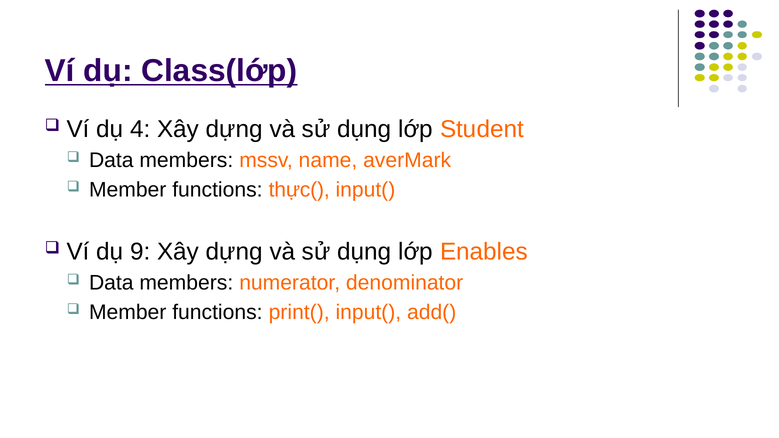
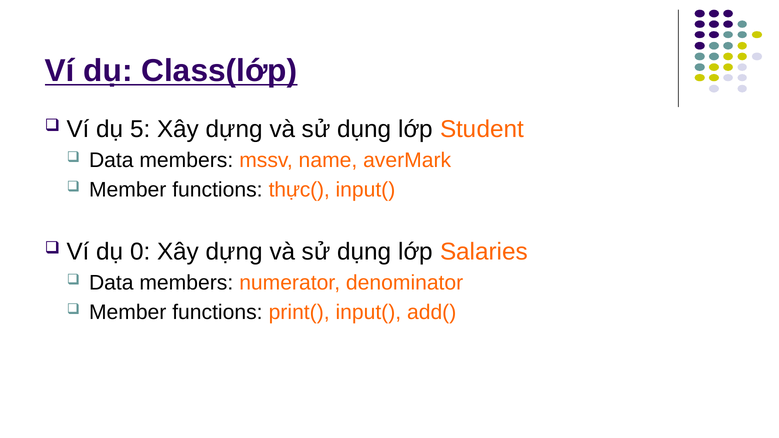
4: 4 -> 5
9: 9 -> 0
Enables: Enables -> Salaries
